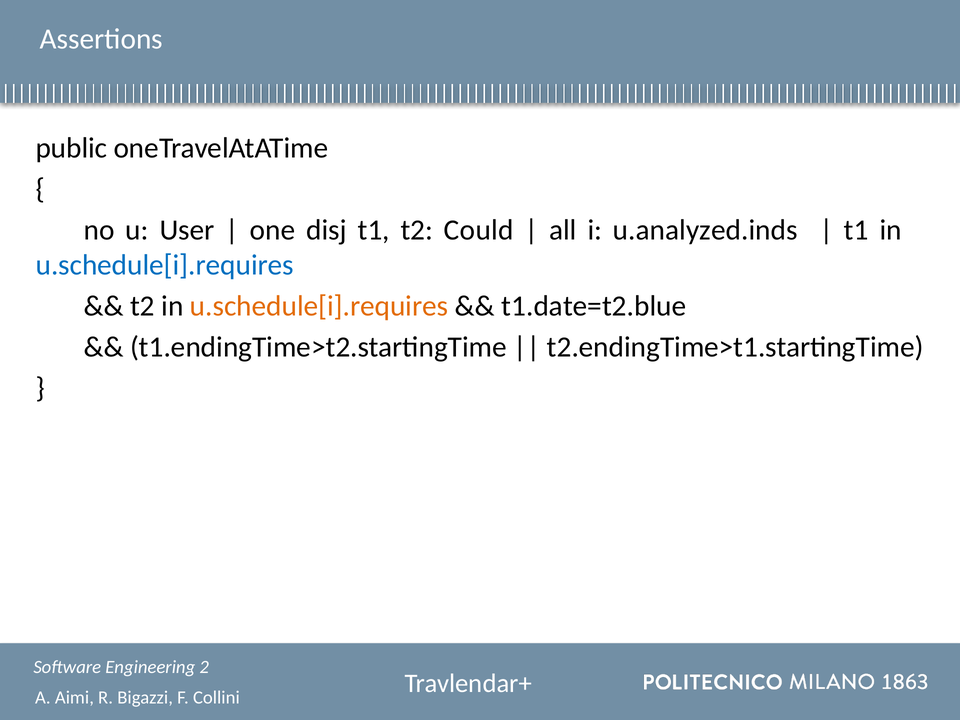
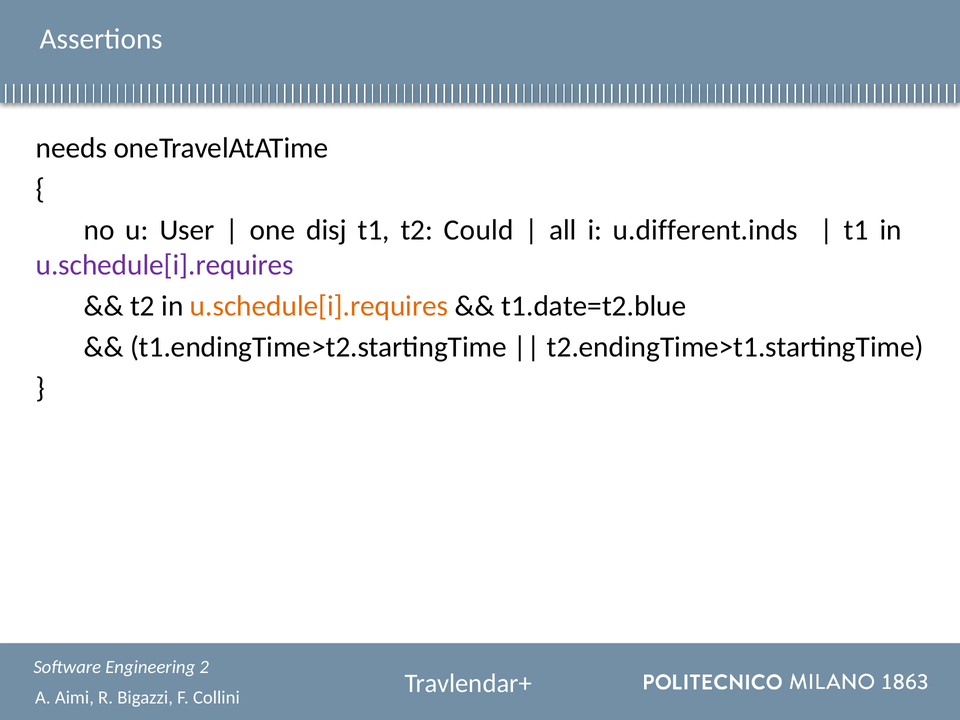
public: public -> needs
u.analyzed.inds: u.analyzed.inds -> u.different.inds
u.schedule[i].requires at (165, 265) colour: blue -> purple
